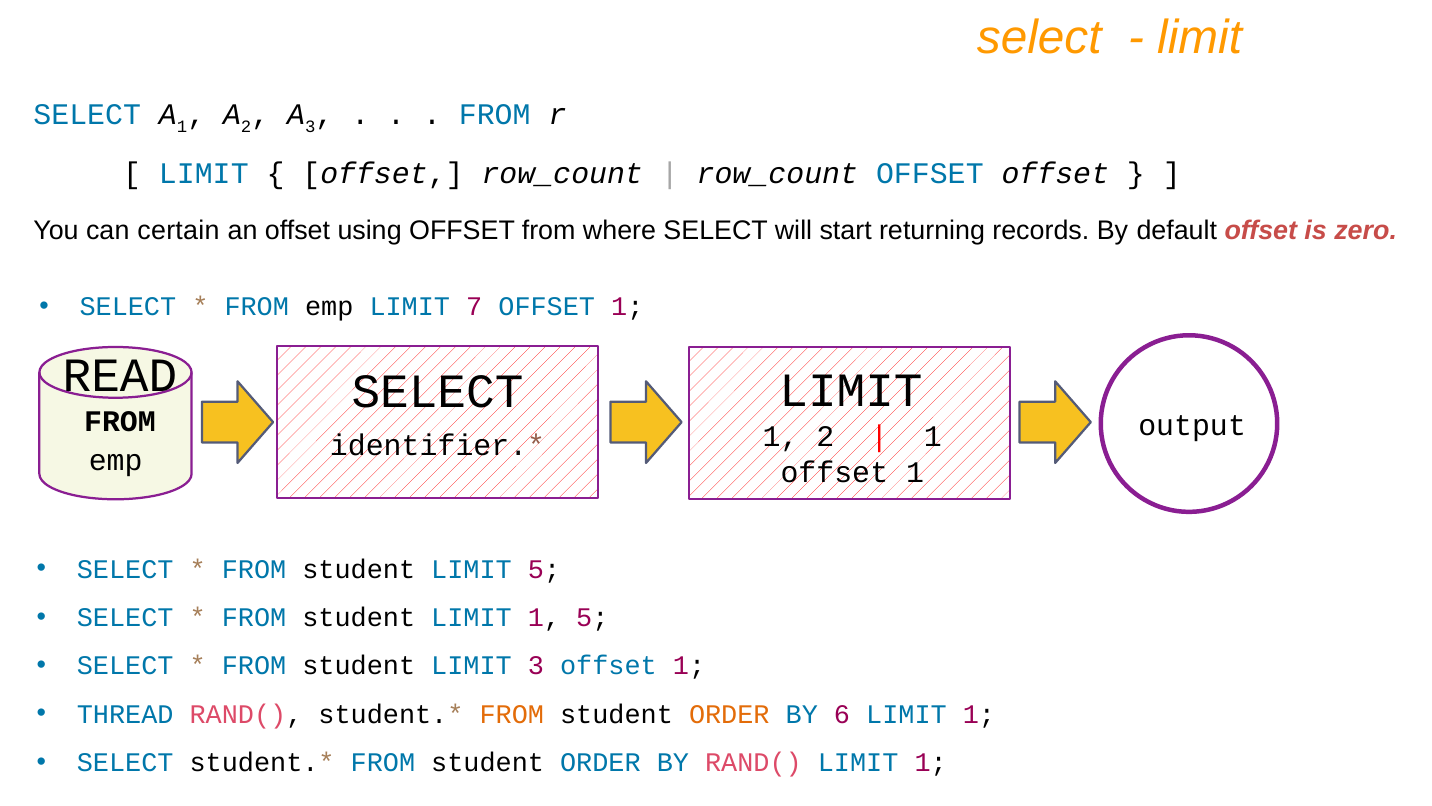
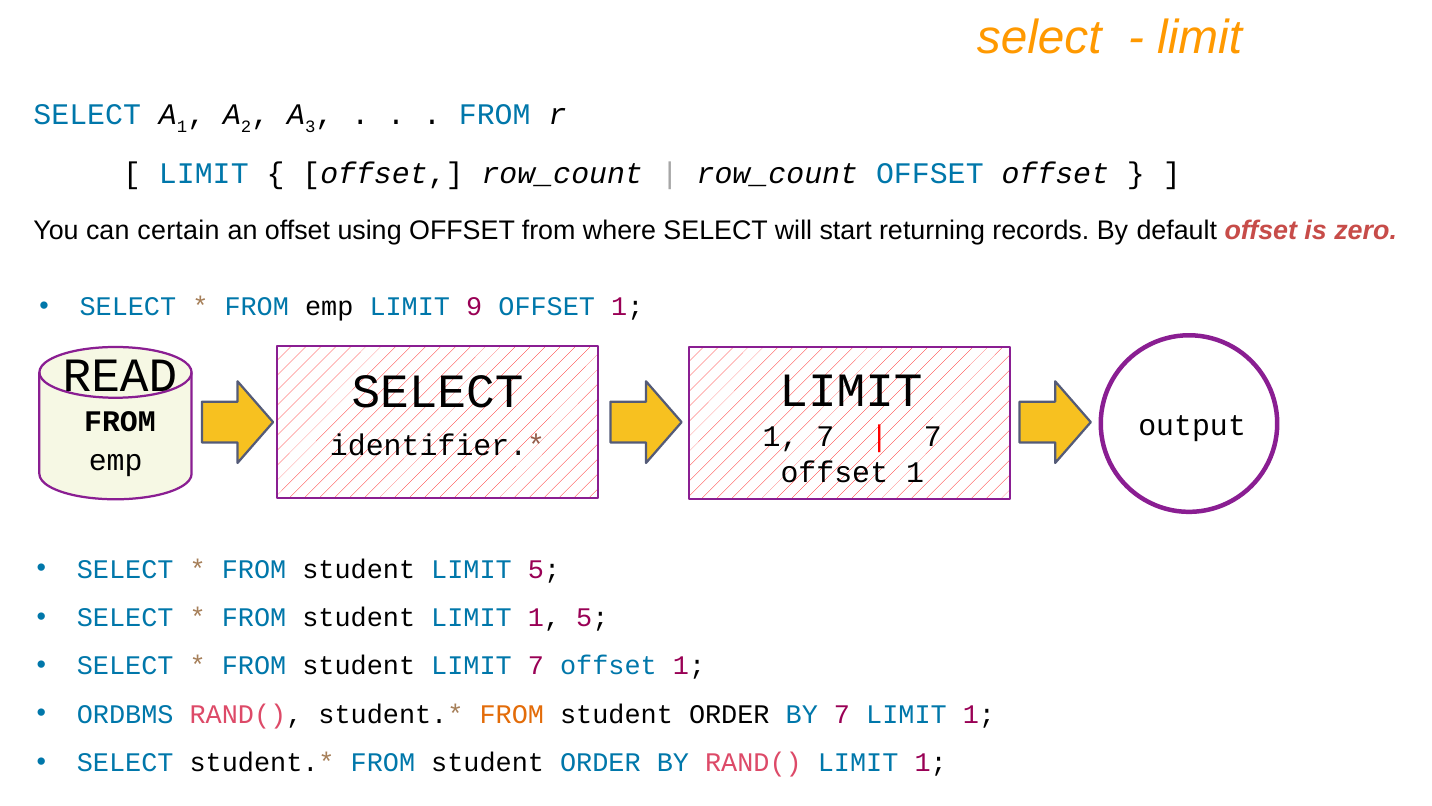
7: 7 -> 9
1 2: 2 -> 7
1 at (933, 437): 1 -> 7
LIMIT 3: 3 -> 7
THREAD: THREAD -> ORDBMS
ORDER at (729, 714) colour: orange -> black
BY 6: 6 -> 7
